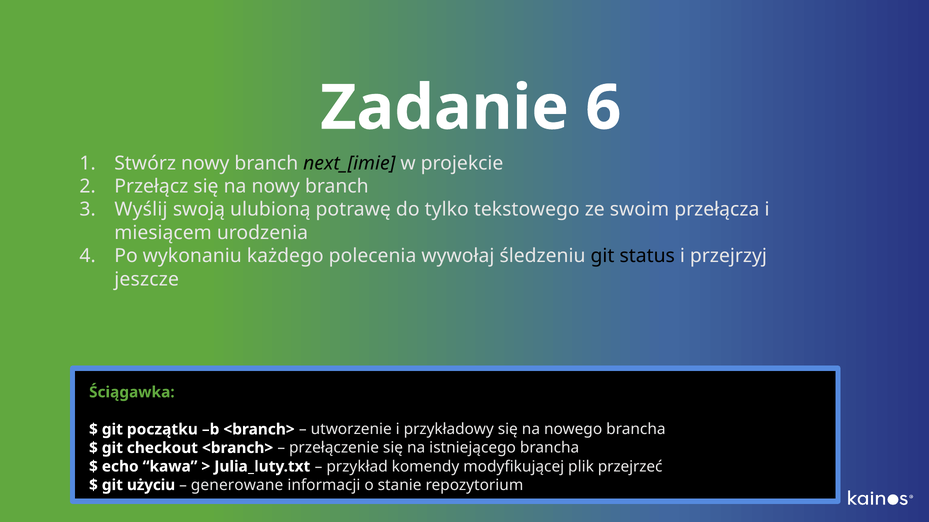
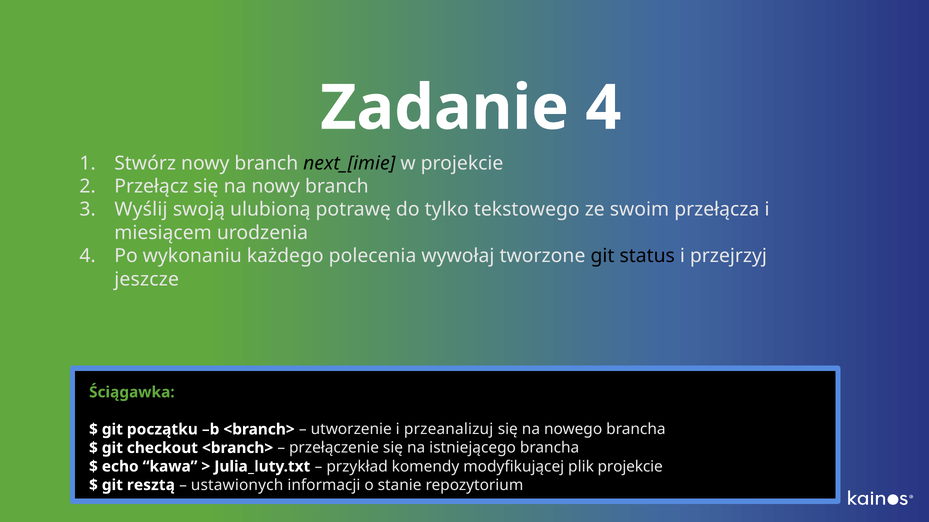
Zadanie 6: 6 -> 4
śledzeniu: śledzeniu -> tworzone
przykładowy: przykładowy -> przeanalizuj
plik przejrzeć: przejrzeć -> projekcie
użyciu: użyciu -> resztą
generowane: generowane -> ustawionych
